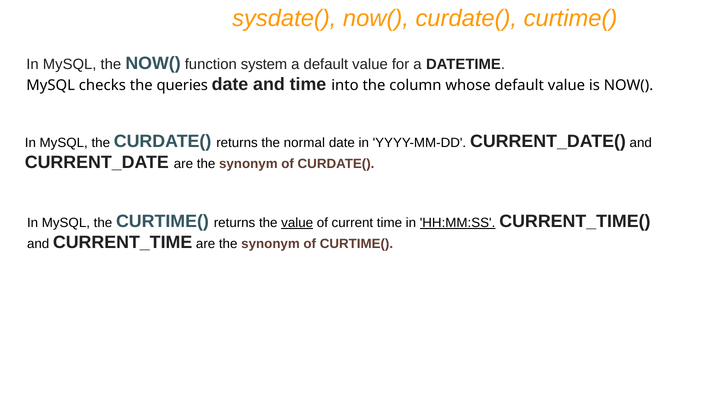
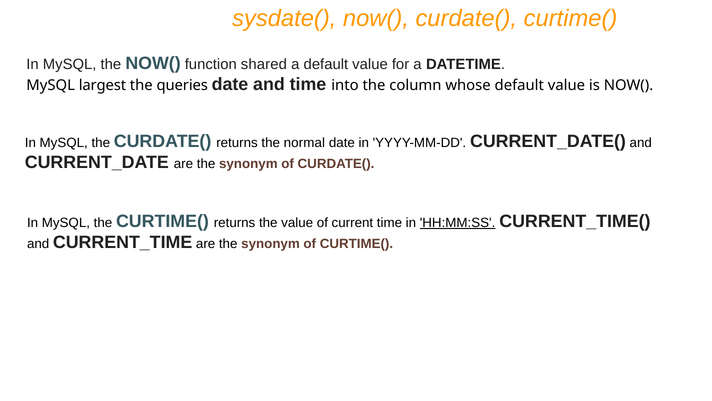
system: system -> shared
checks: checks -> largest
value at (297, 222) underline: present -> none
